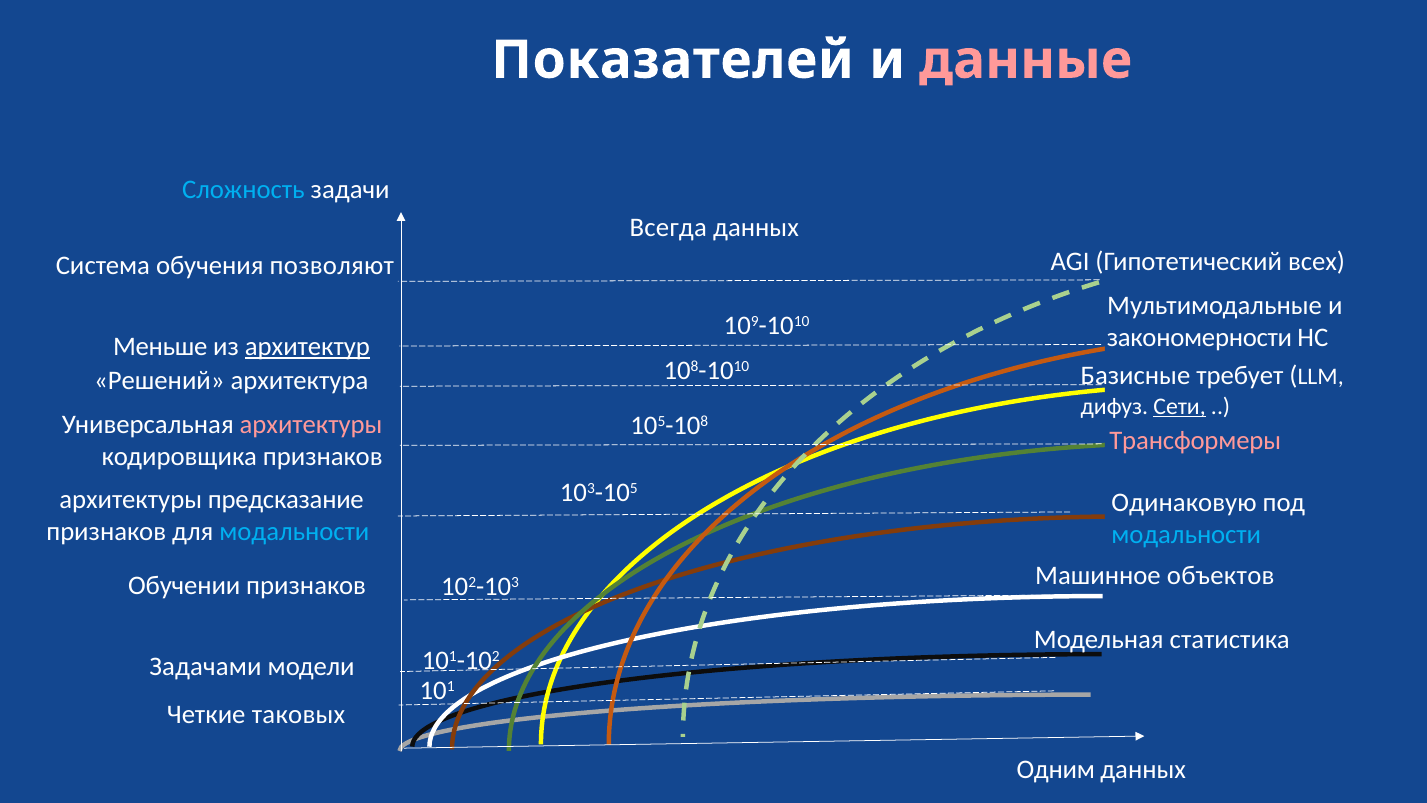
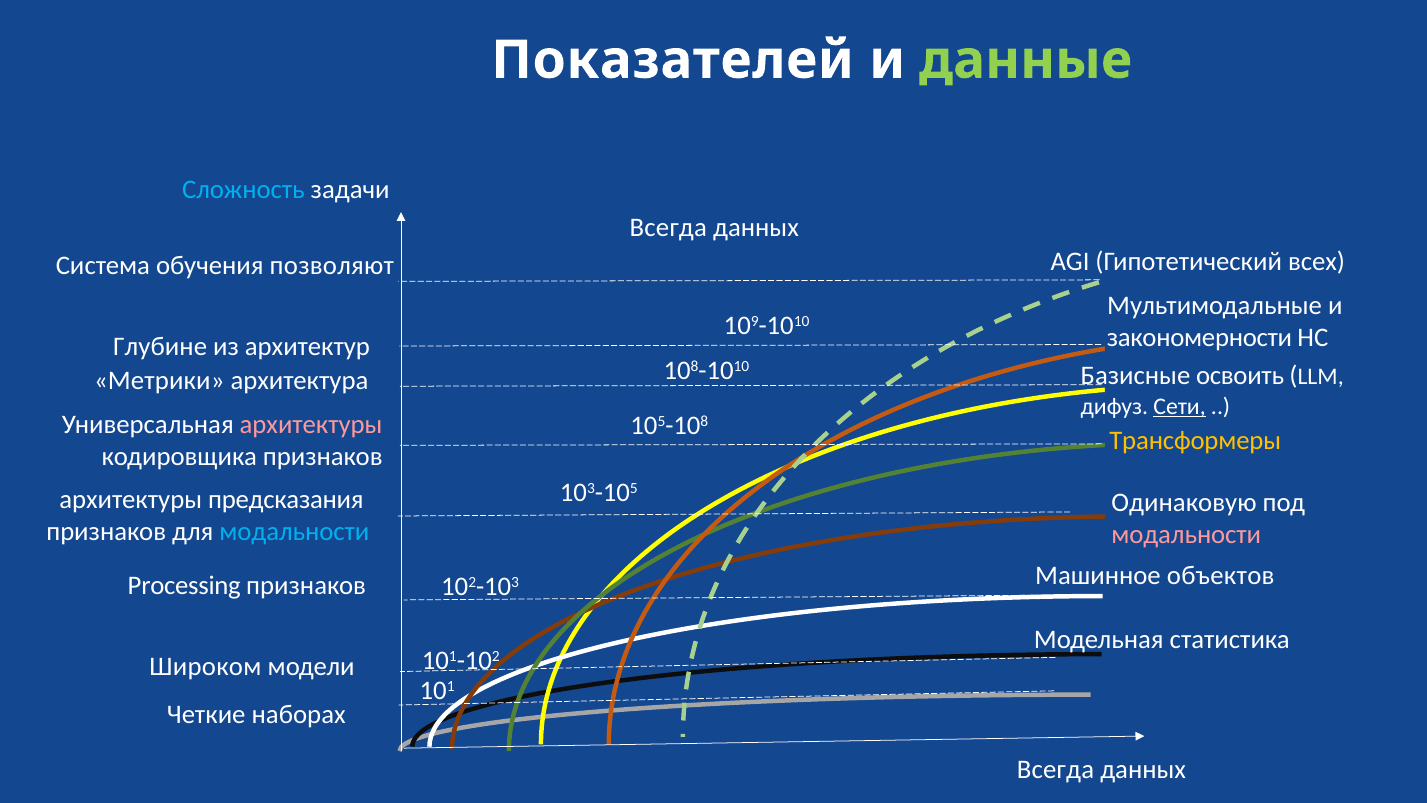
данные colour: pink -> light green
Меньше: Меньше -> Глубине
архитектур underline: present -> none
требует: требует -> освоить
Решений: Решений -> Метрики
Трансформеры colour: pink -> yellow
предсказание: предсказание -> предсказания
модальности at (1186, 535) colour: light blue -> pink
Обучении: Обучении -> Processing
Задачами: Задачами -> Широком
таковых: таковых -> наборах
Одним at (1056, 769): Одним -> Всегда
